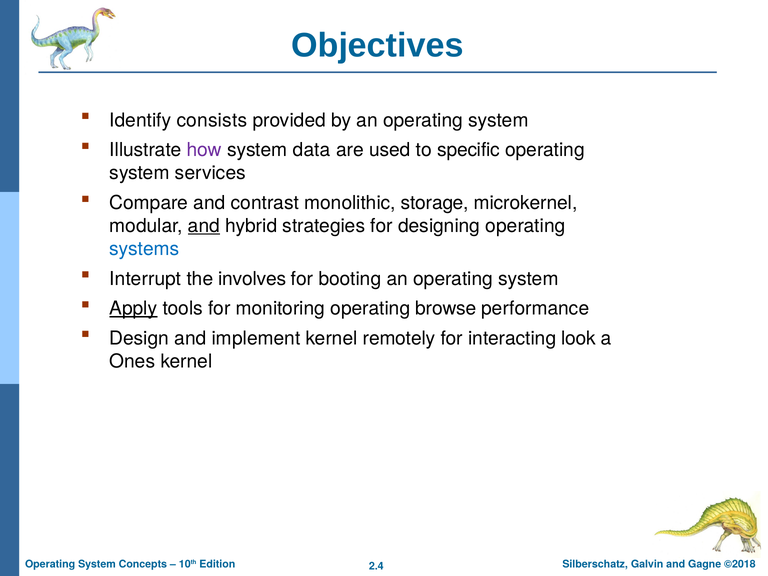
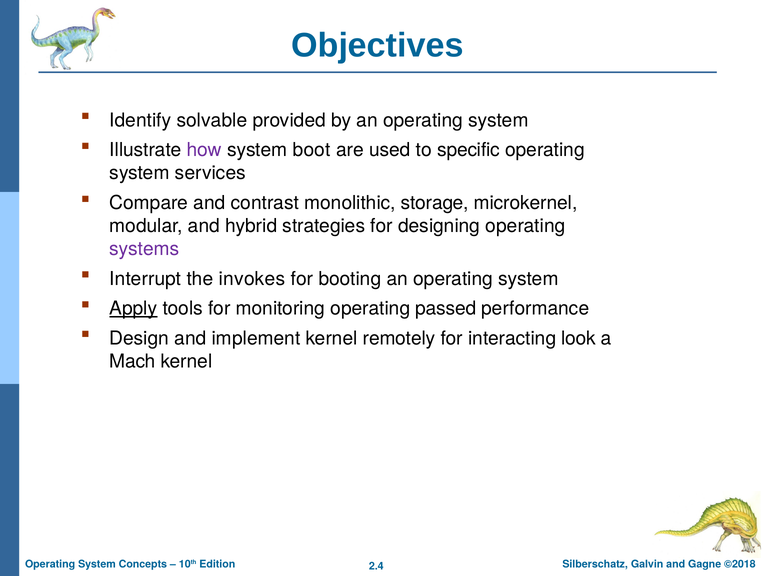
consists: consists -> solvable
data: data -> boot
and at (204, 226) underline: present -> none
systems colour: blue -> purple
involves: involves -> invokes
browse: browse -> passed
Ones: Ones -> Mach
